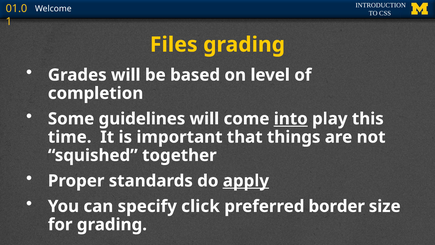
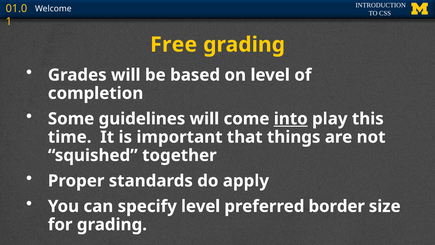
Files: Files -> Free
apply underline: present -> none
specify click: click -> level
